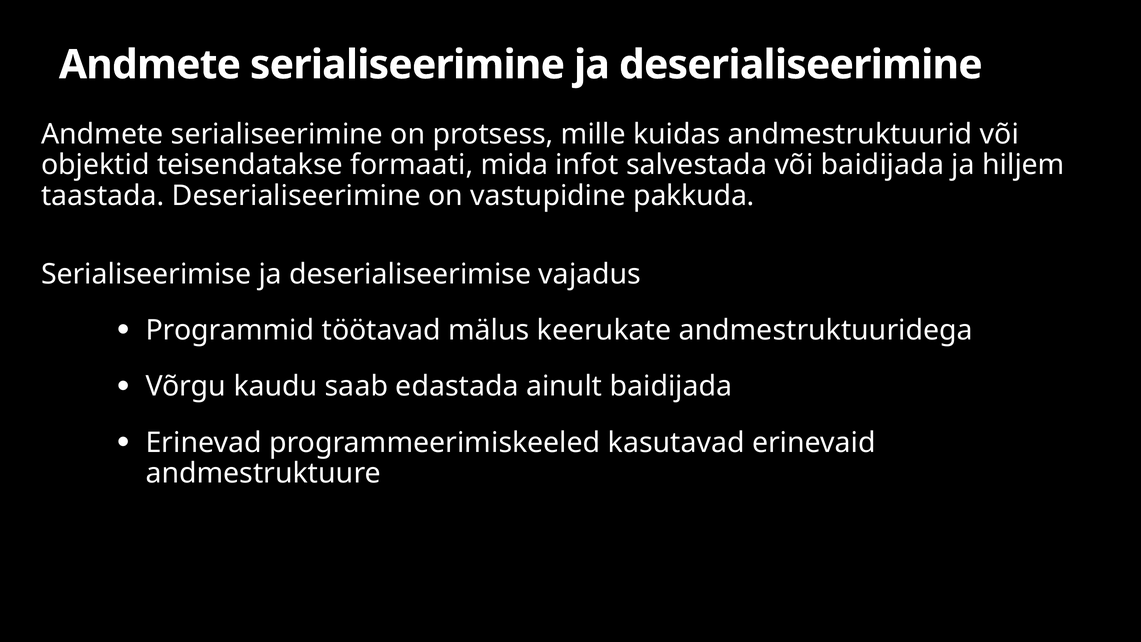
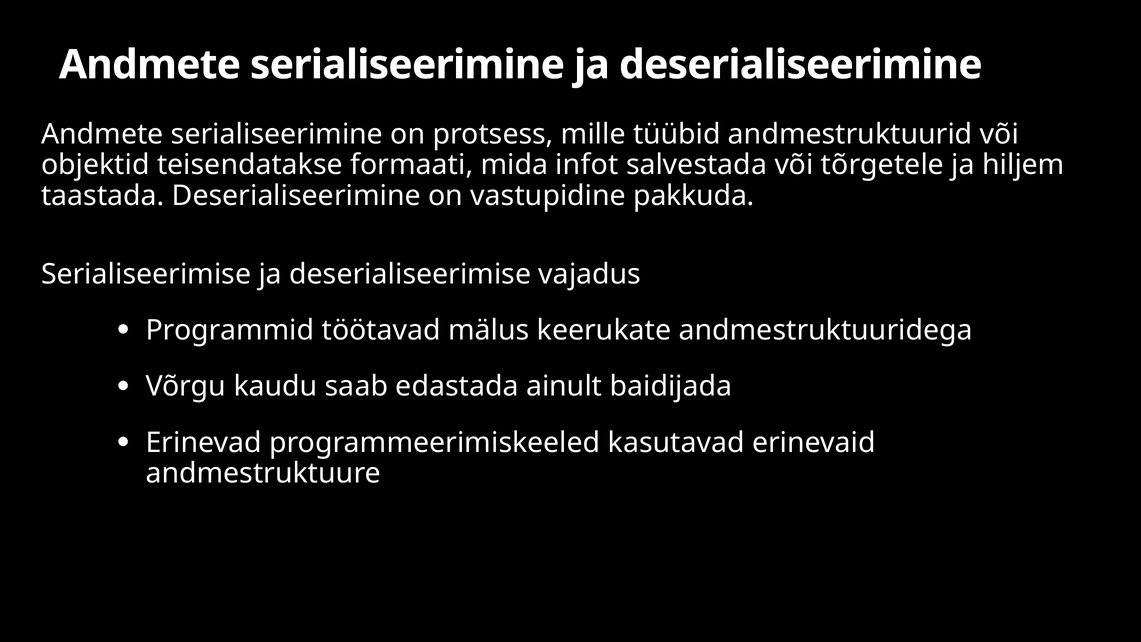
kuidas: kuidas -> tüübid
või baidijada: baidijada -> tõrgetele
